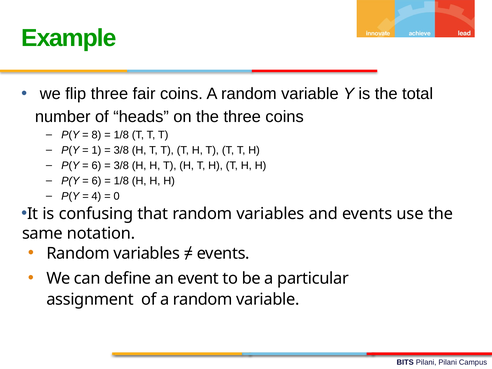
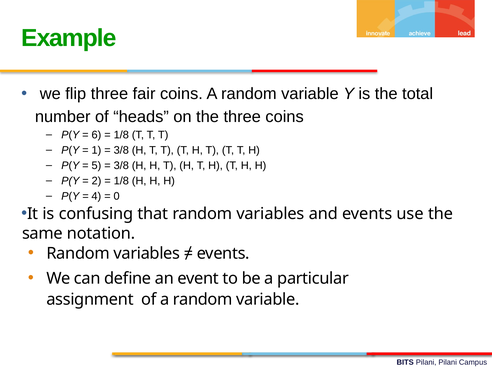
8: 8 -> 6
6 at (96, 166): 6 -> 5
6 at (96, 181): 6 -> 2
